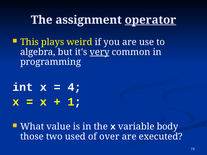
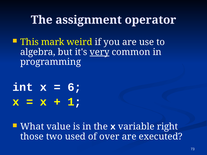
operator underline: present -> none
plays: plays -> mark
4: 4 -> 6
body: body -> right
